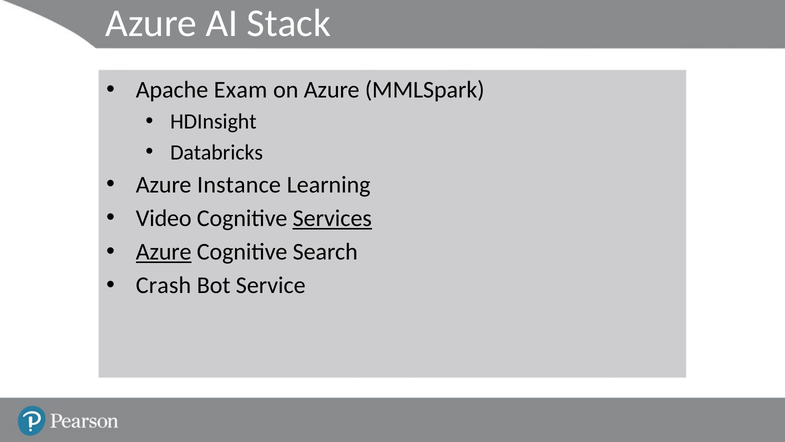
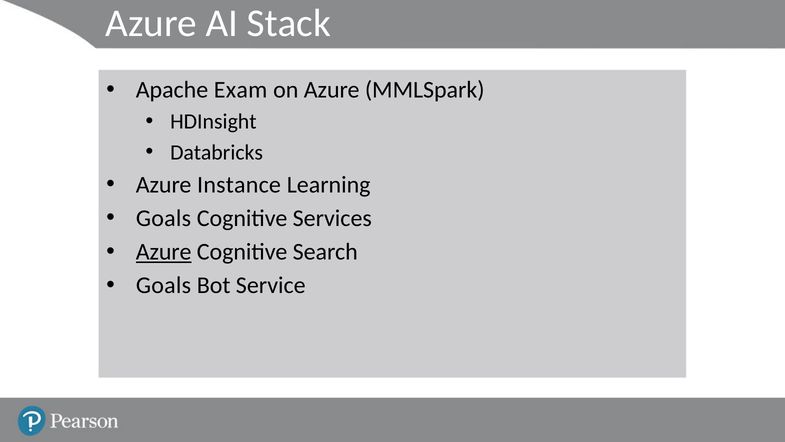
Video at (164, 218): Video -> Goals
Services underline: present -> none
Crash at (163, 285): Crash -> Goals
